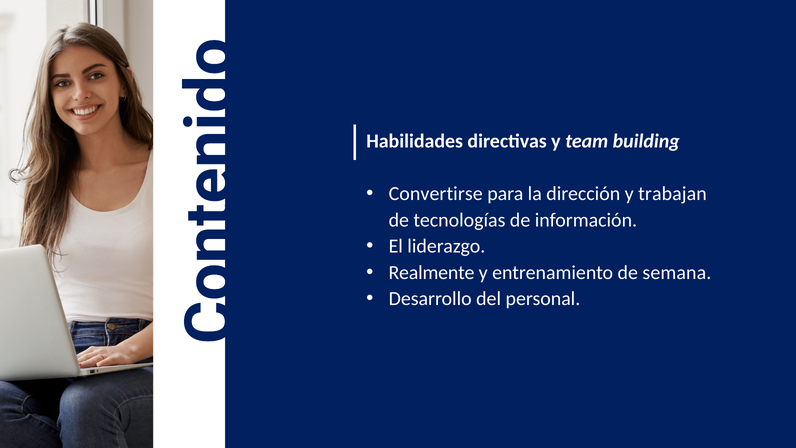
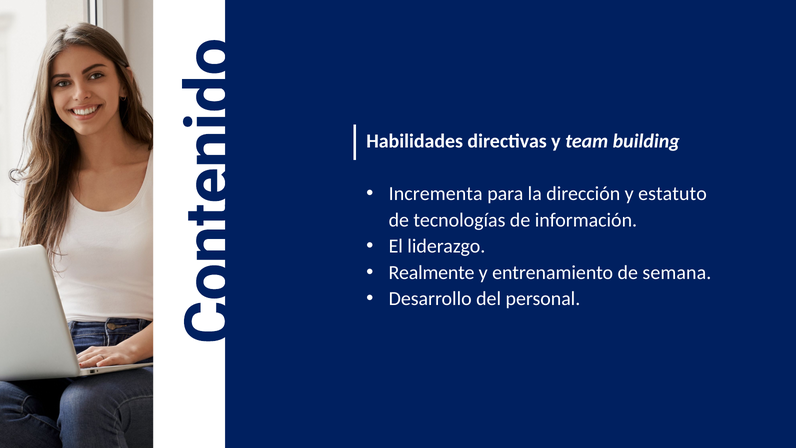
Convertirse: Convertirse -> Incrementa
trabajan: trabajan -> estatuto
